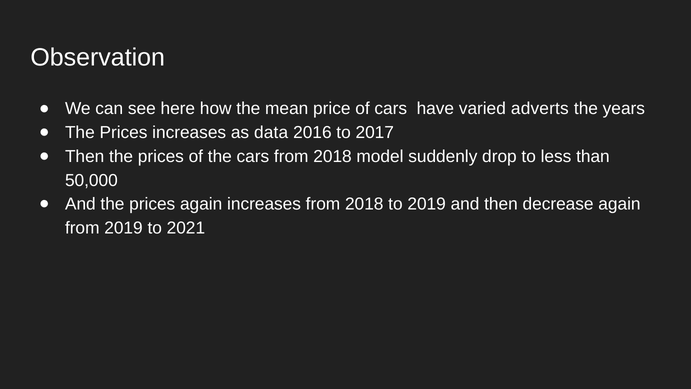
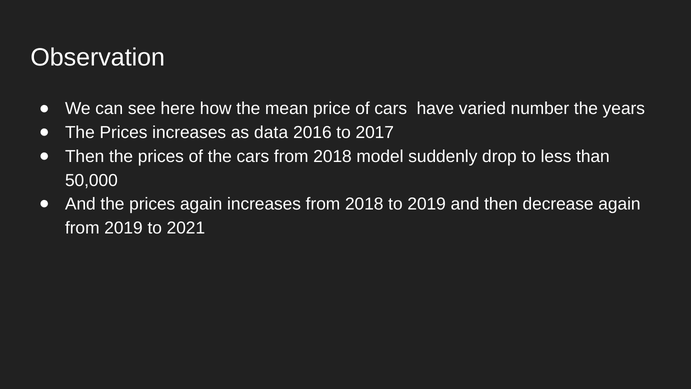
adverts: adverts -> number
